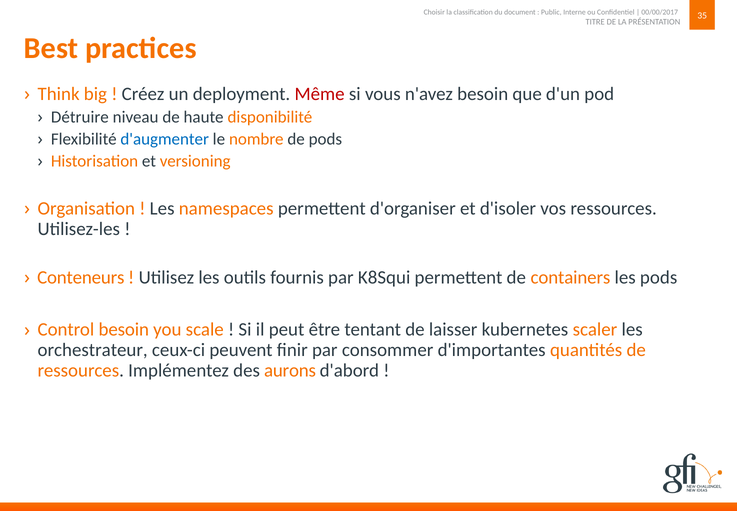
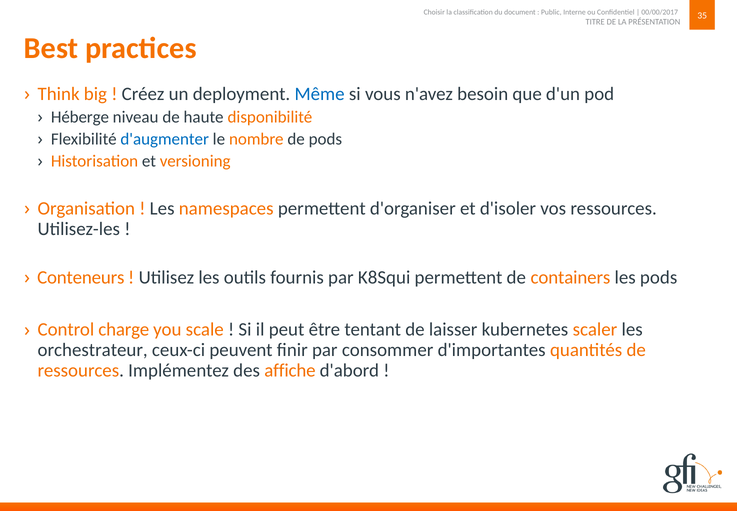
Même colour: red -> blue
Détruire: Détruire -> Héberge
Control besoin: besoin -> charge
aurons: aurons -> affiche
